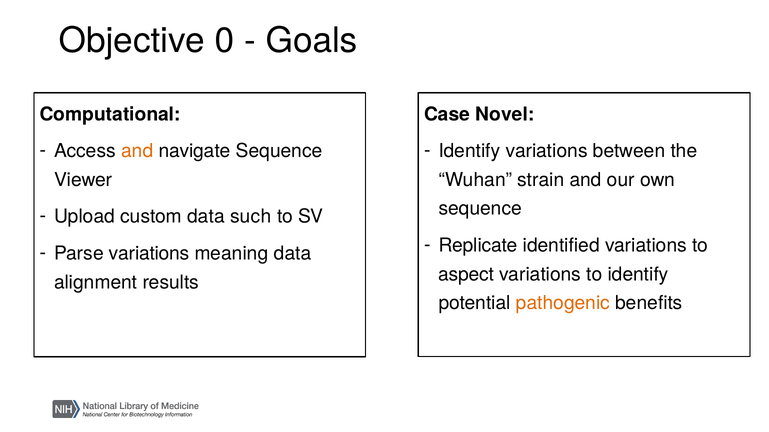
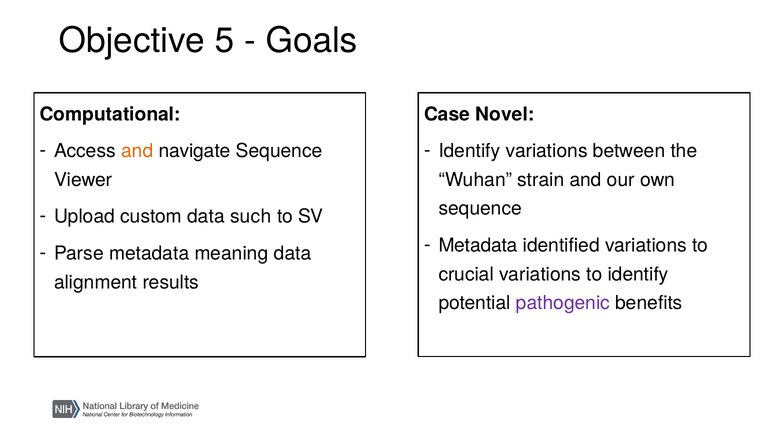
0: 0 -> 5
Replicate at (478, 246): Replicate -> Metadata
Parse variations: variations -> metadata
aspect: aspect -> crucial
pathogenic colour: orange -> purple
